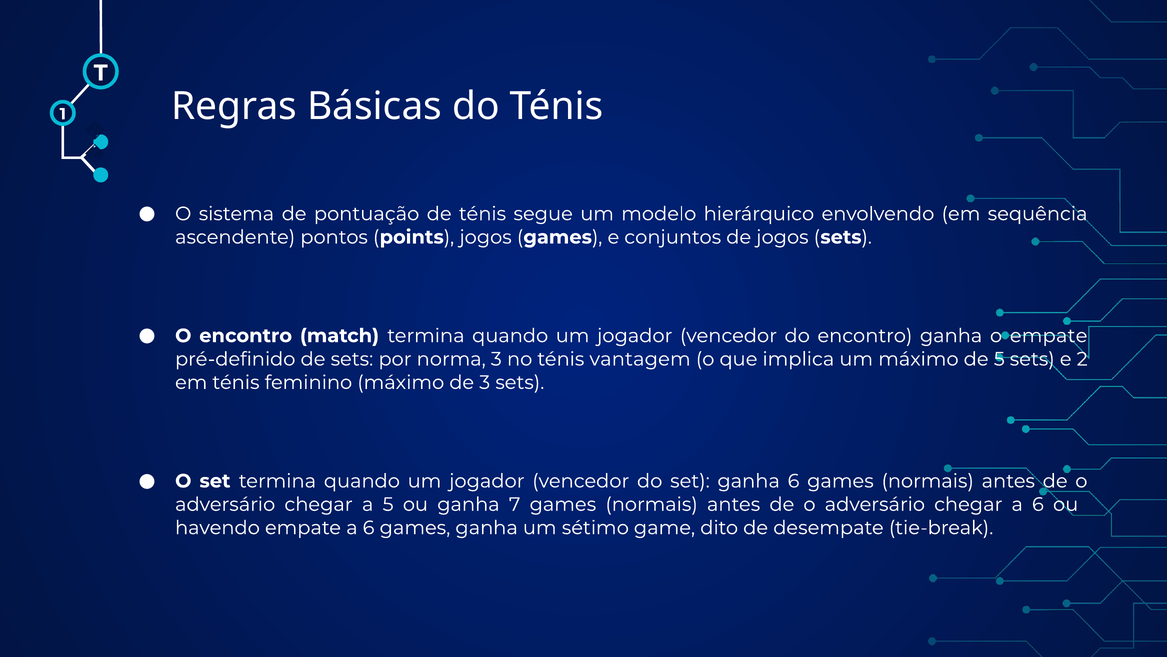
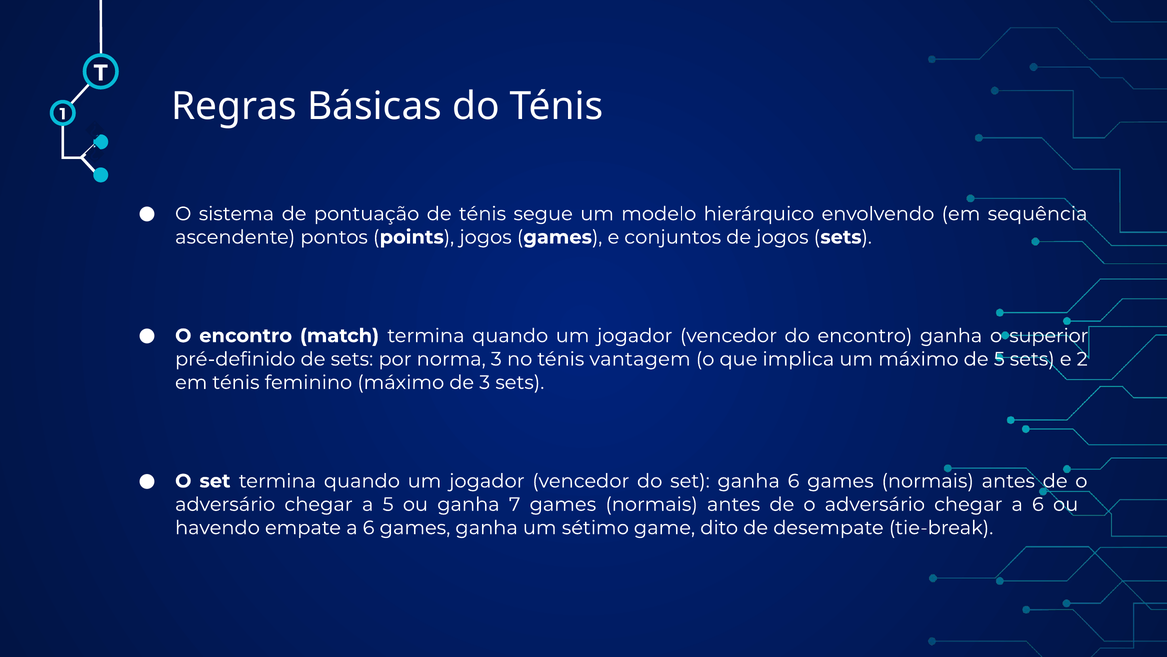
o empate: empate -> superior
